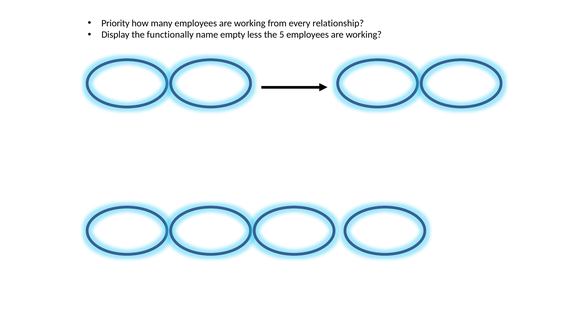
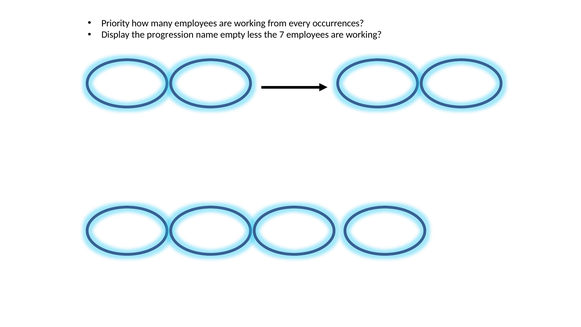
relationship: relationship -> occurrences
functionally: functionally -> progression
5: 5 -> 7
